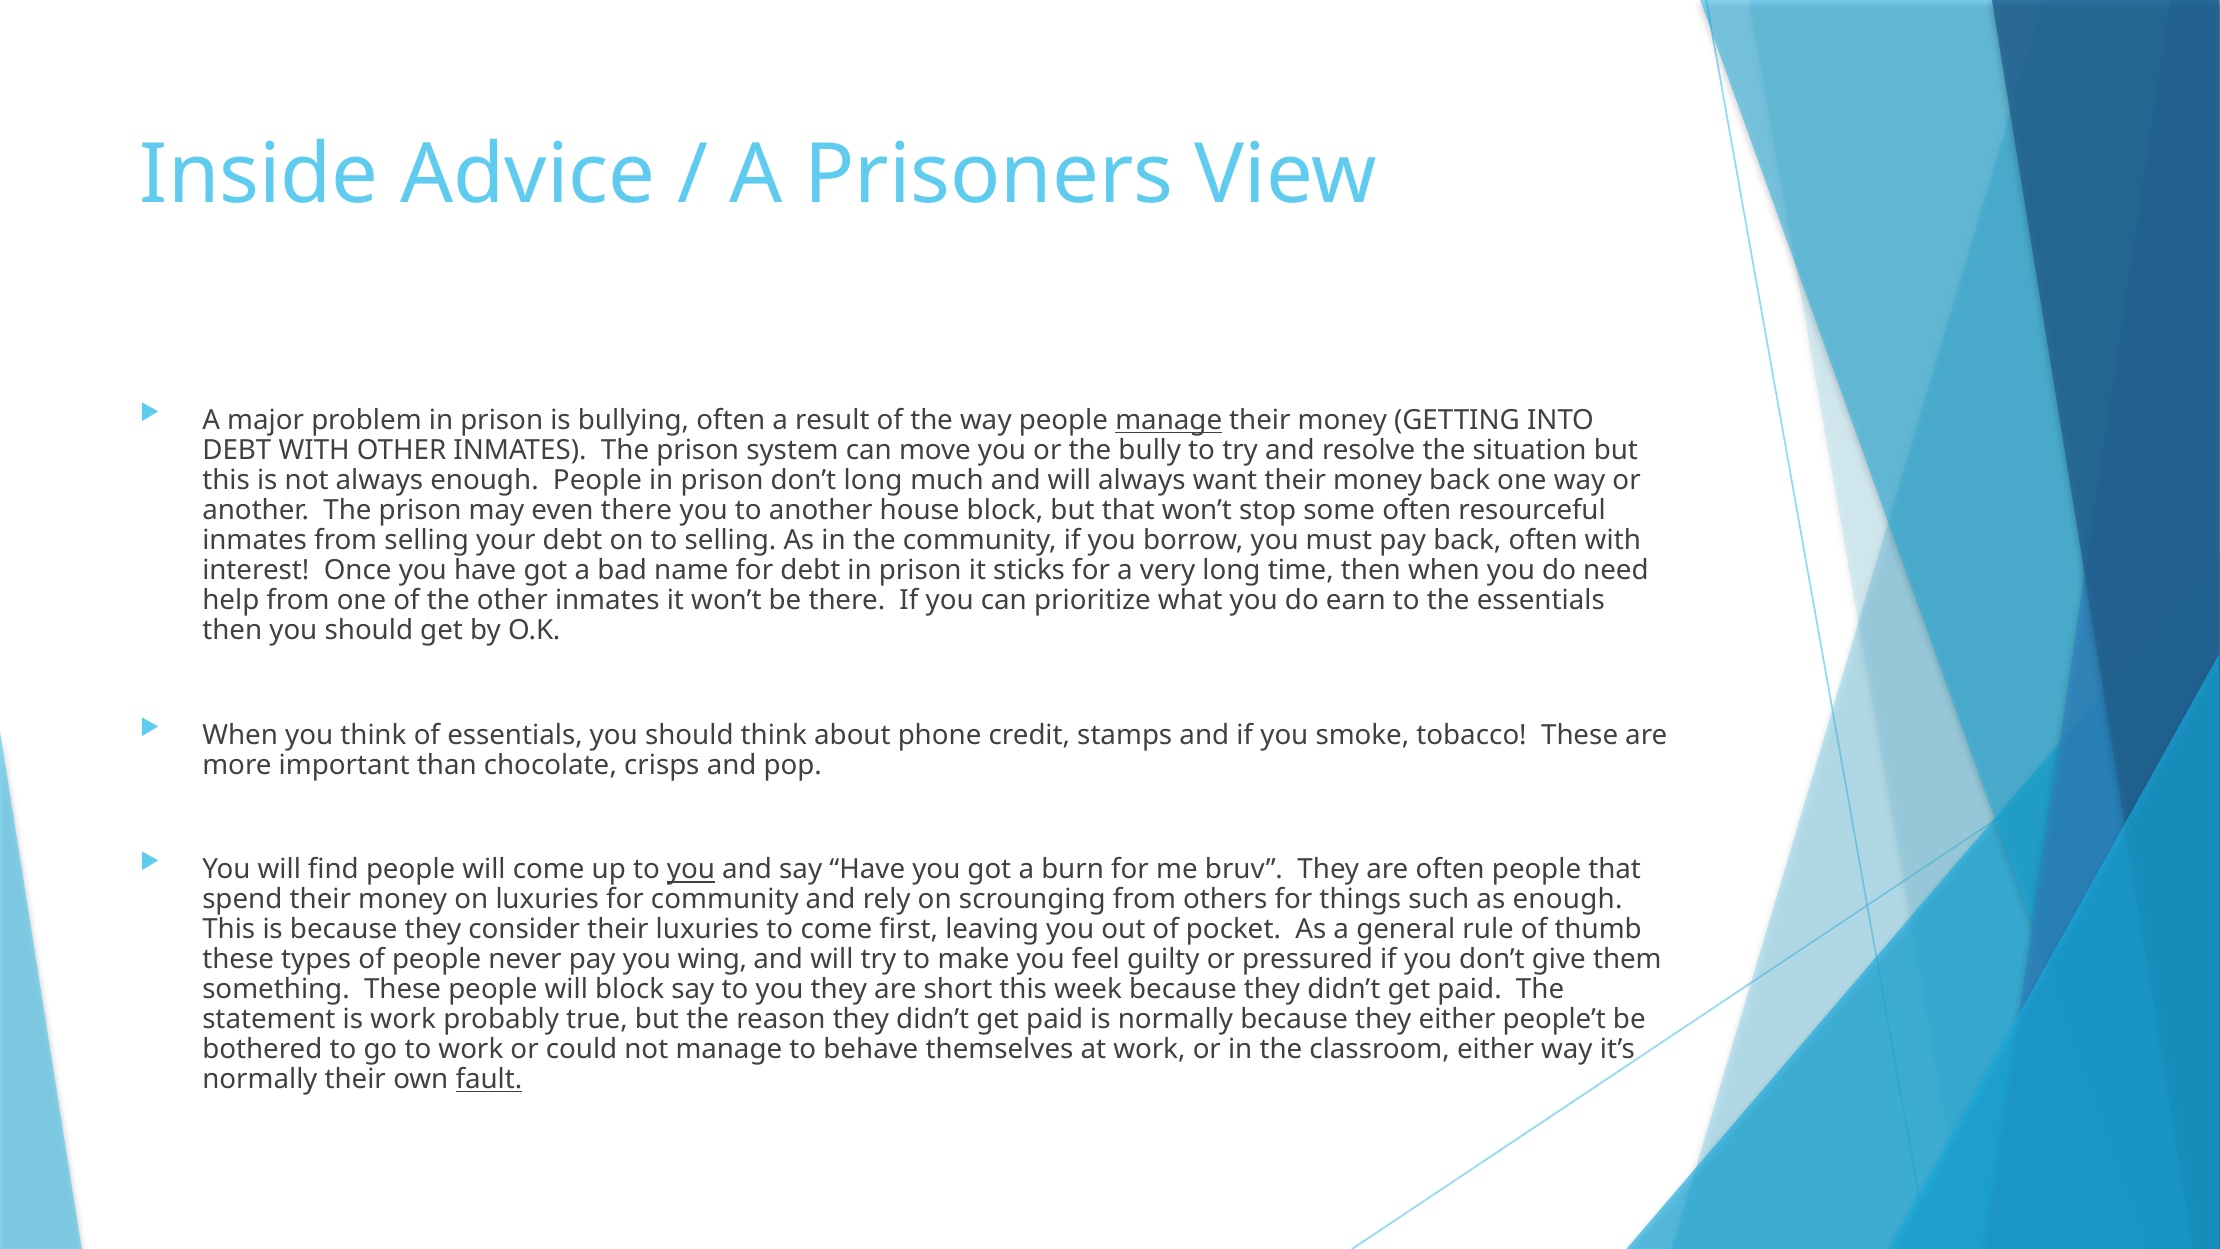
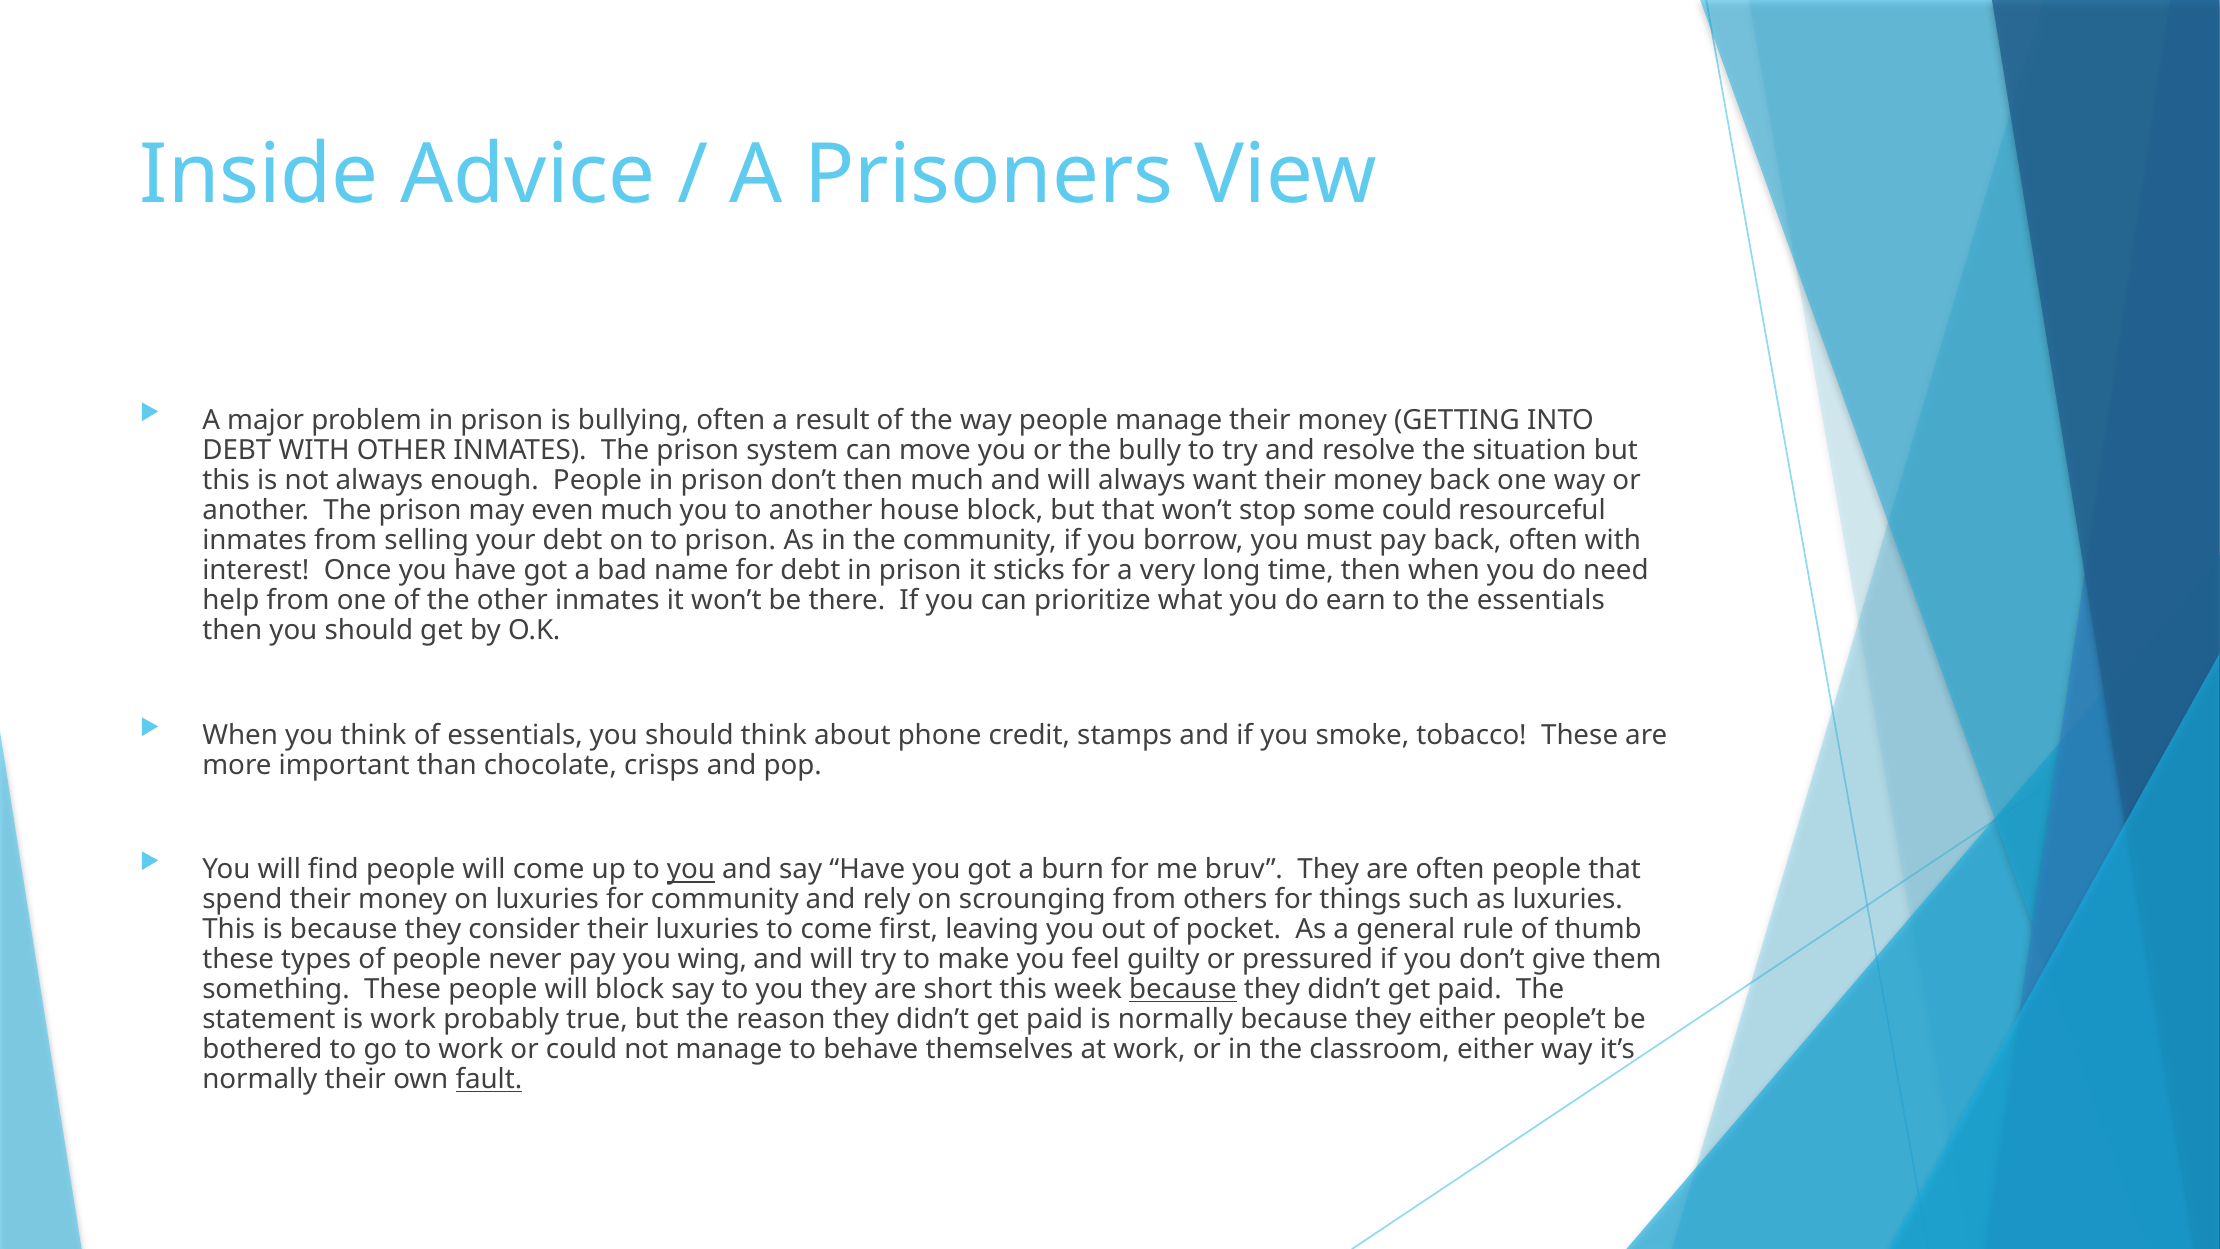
manage at (1169, 420) underline: present -> none
don’t long: long -> then
even there: there -> much
some often: often -> could
to selling: selling -> prison
as enough: enough -> luxuries
because at (1183, 989) underline: none -> present
